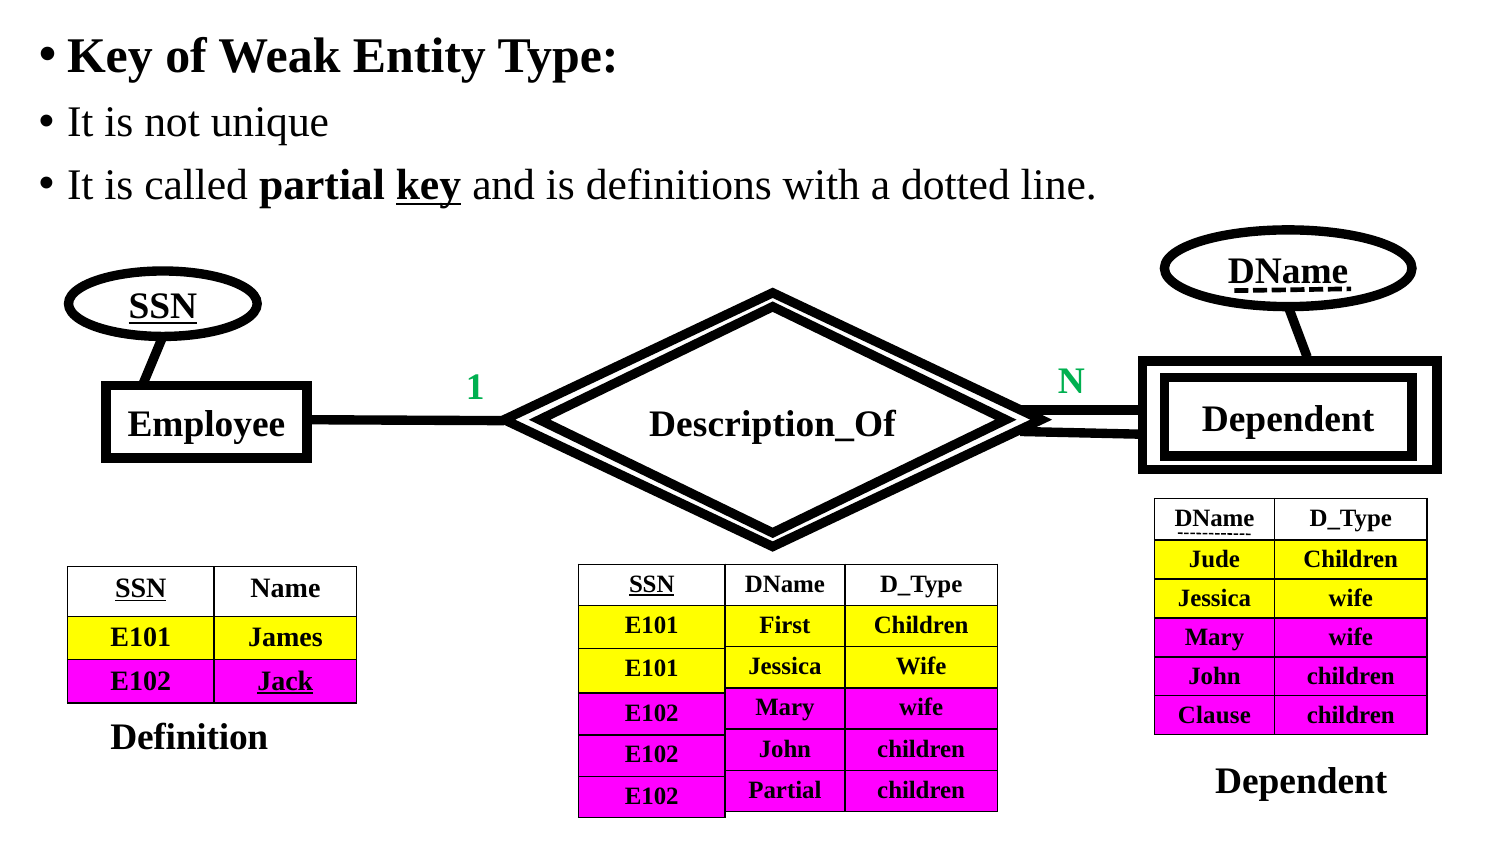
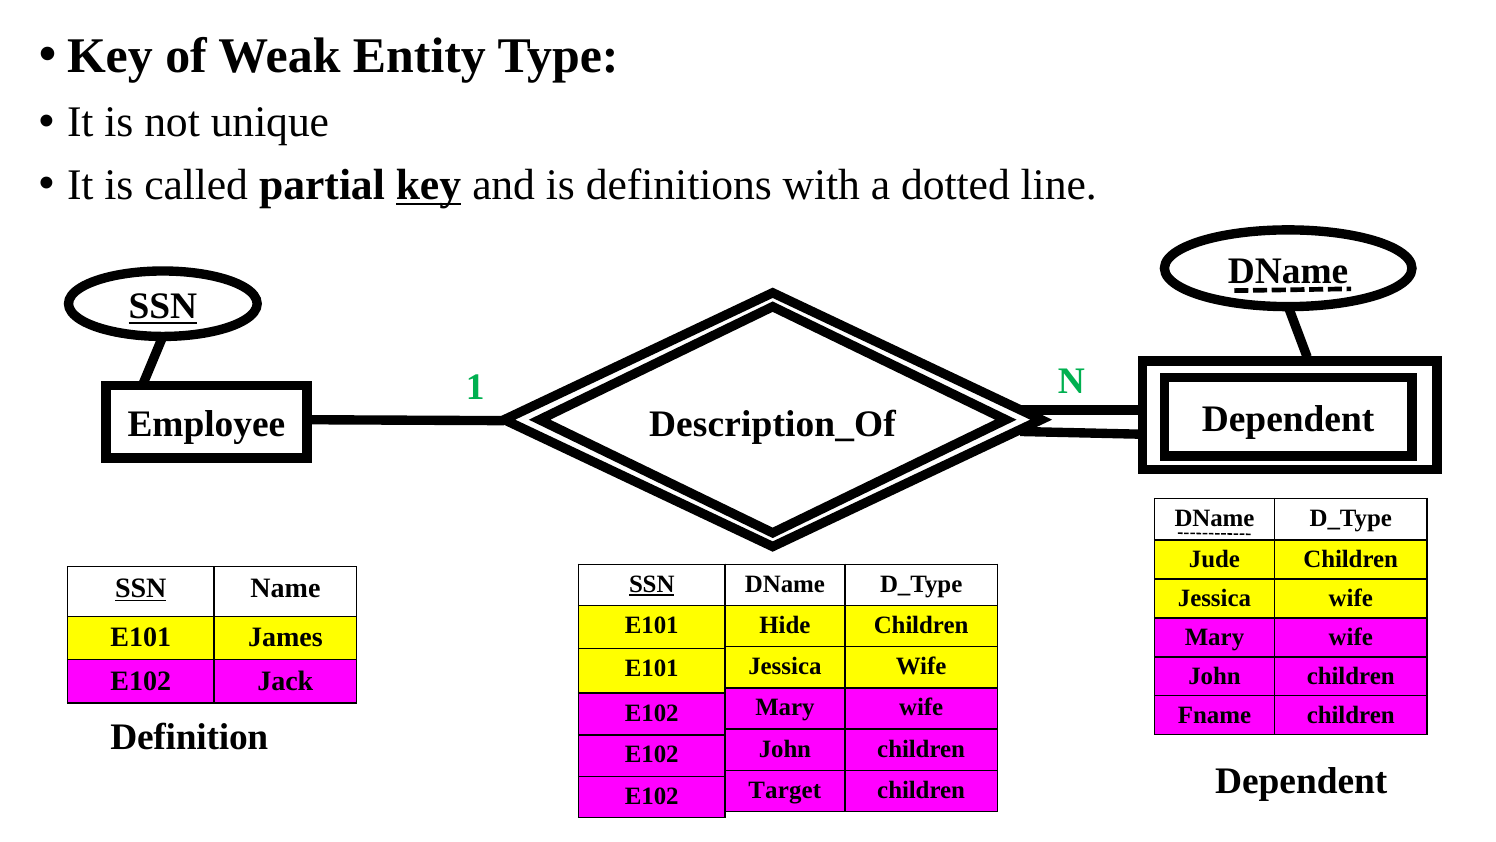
First: First -> Hide
Jack underline: present -> none
Clause: Clause -> Fname
Partial at (785, 790): Partial -> Target
